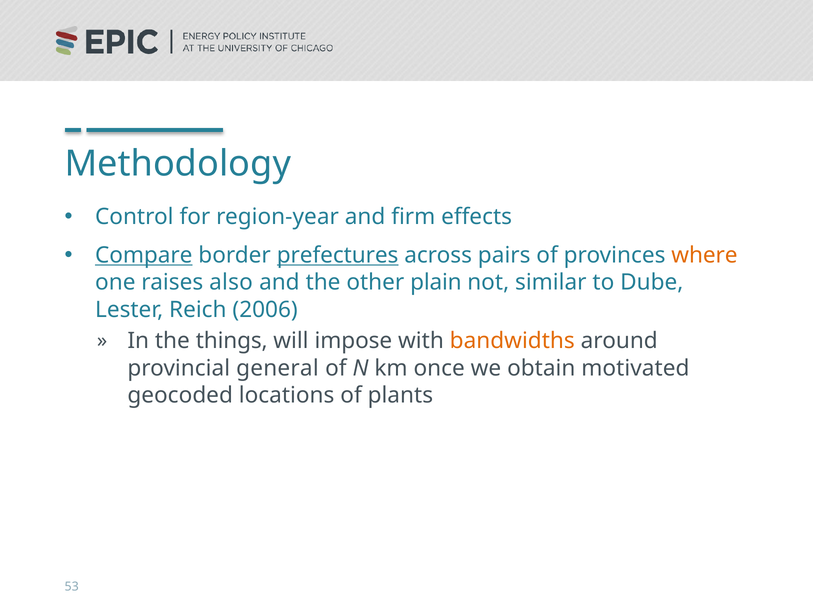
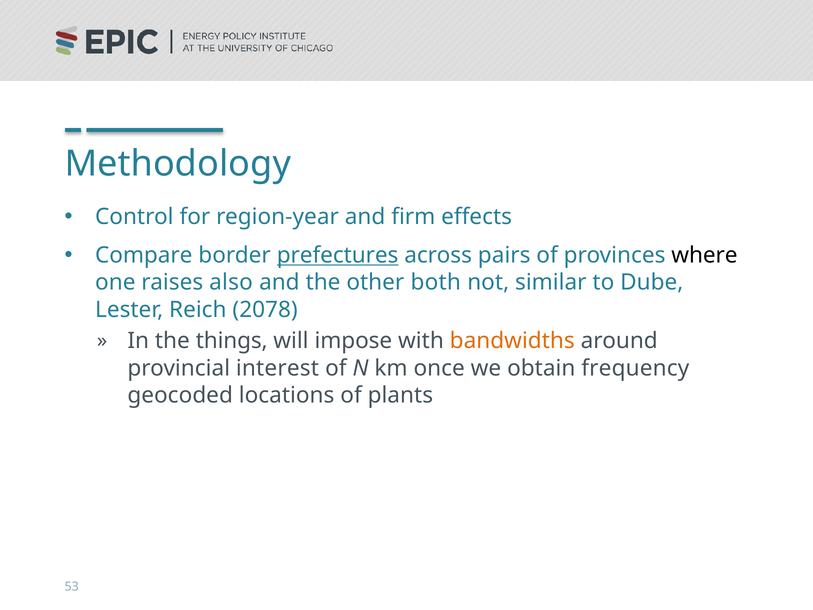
Compare underline: present -> none
where colour: orange -> black
plain: plain -> both
2006: 2006 -> 2078
general: general -> interest
motivated: motivated -> frequency
